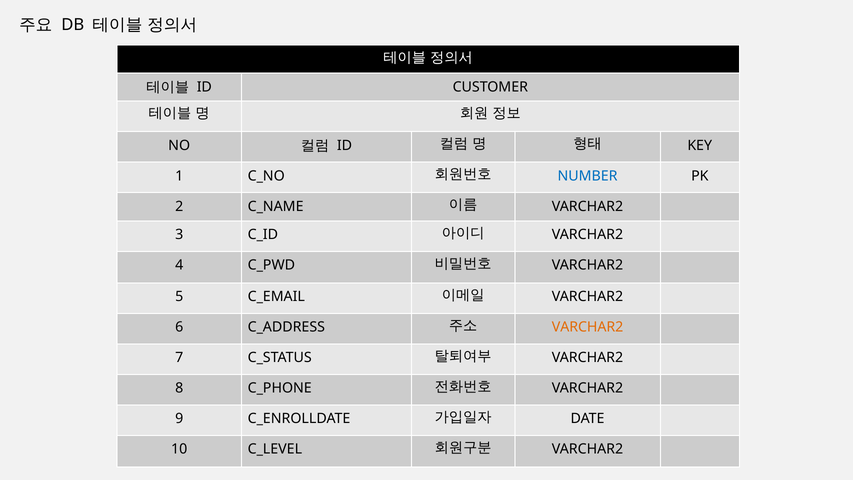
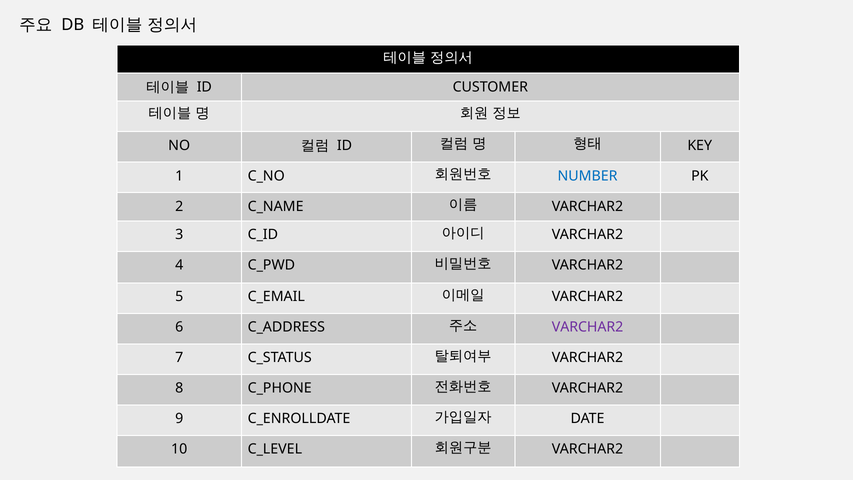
VARCHAR2 at (588, 327) colour: orange -> purple
